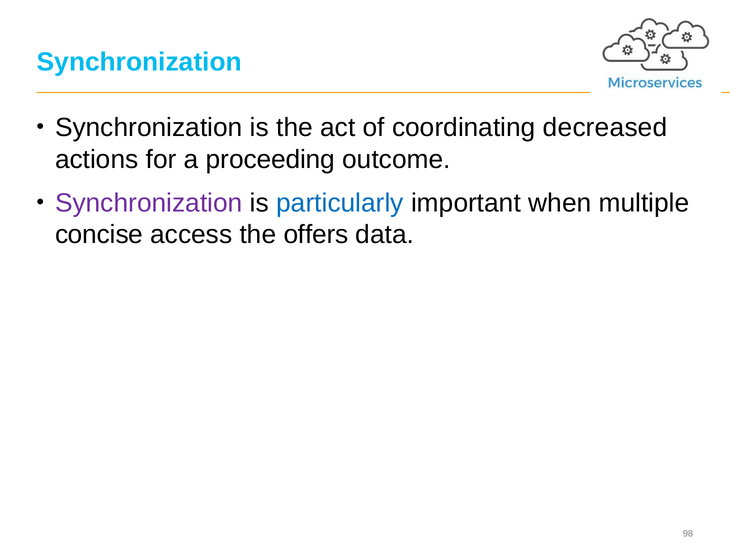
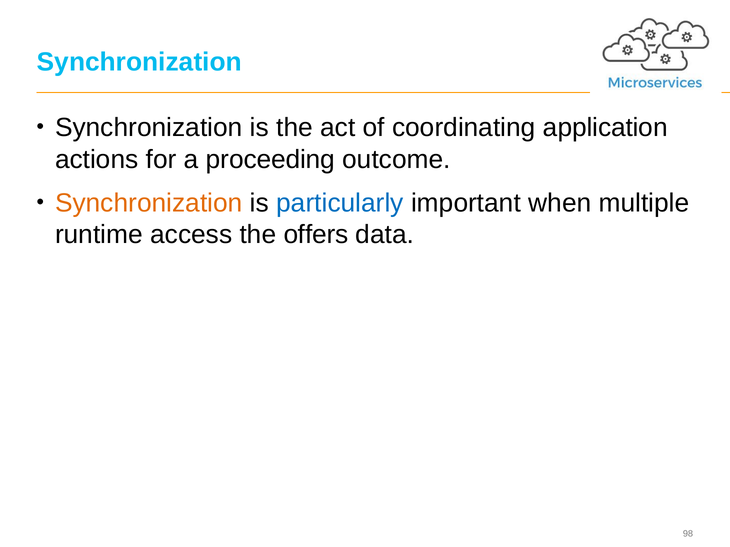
decreased: decreased -> application
Synchronization at (149, 203) colour: purple -> orange
concise: concise -> runtime
